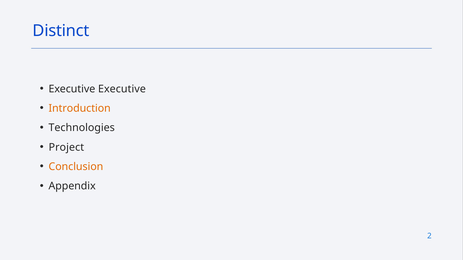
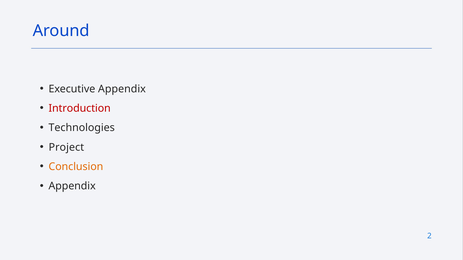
Distinct: Distinct -> Around
Executive Executive: Executive -> Appendix
Introduction colour: orange -> red
